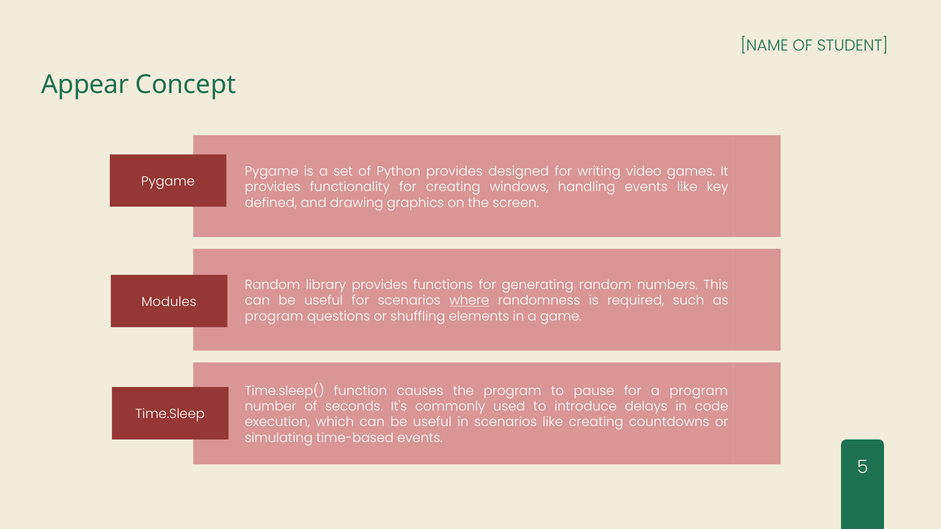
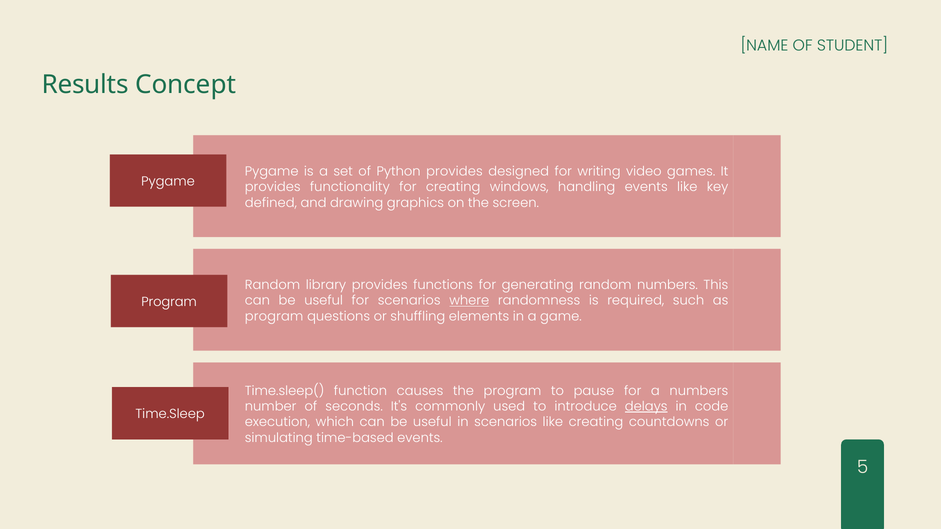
Appear: Appear -> Results
Modules at (169, 302): Modules -> Program
a program: program -> numbers
delays underline: none -> present
